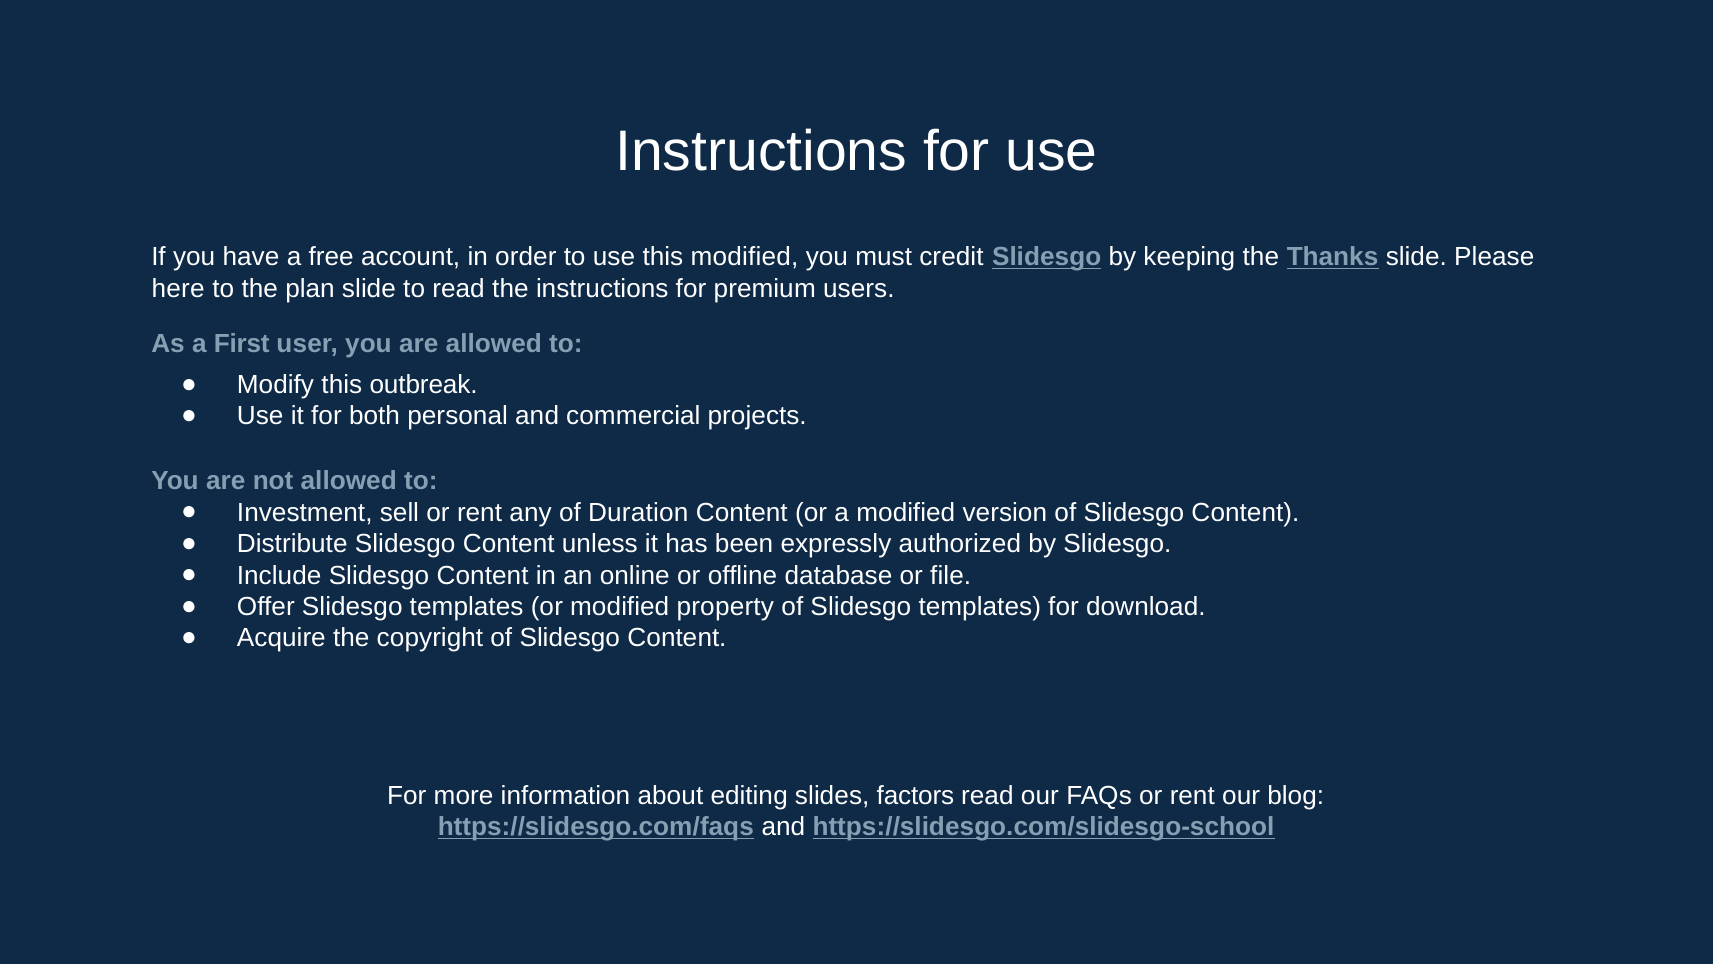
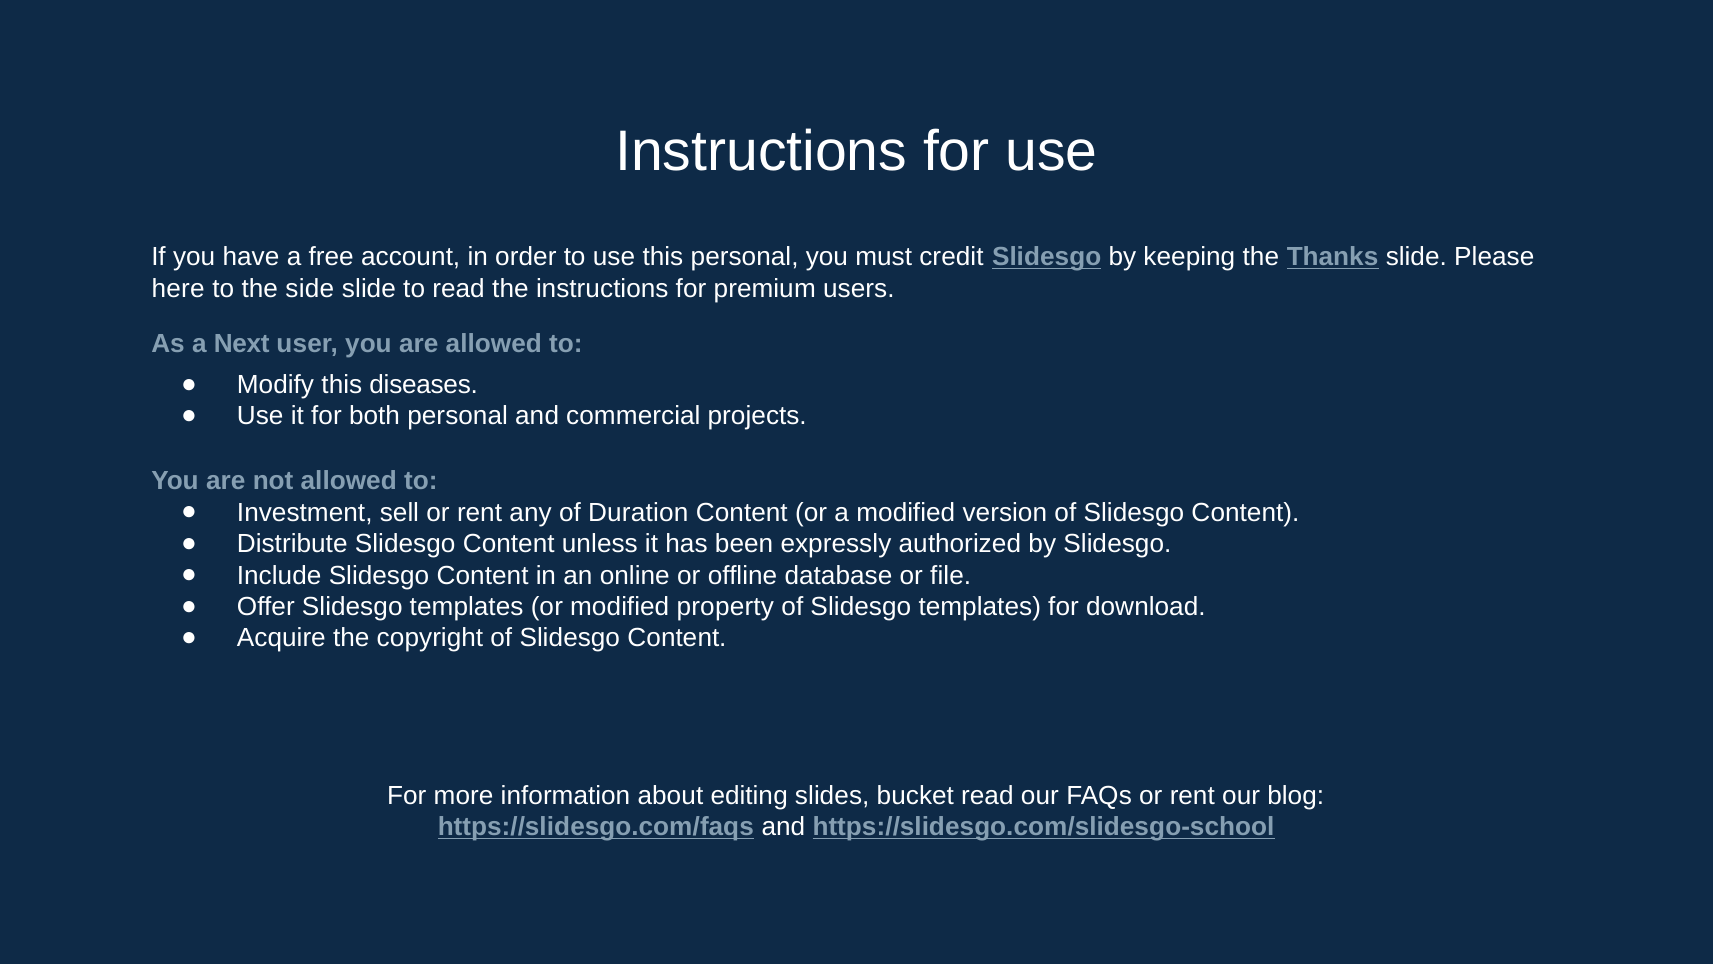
this modified: modified -> personal
plan: plan -> side
First: First -> Next
outbreak: outbreak -> diseases
factors: factors -> bucket
